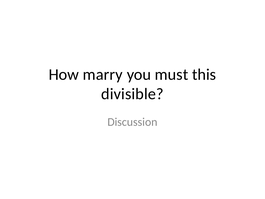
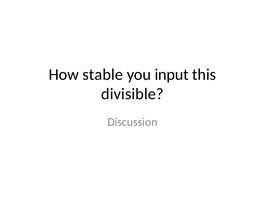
marry: marry -> stable
must: must -> input
